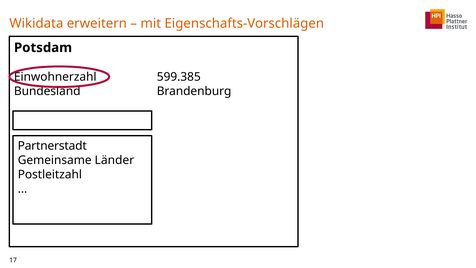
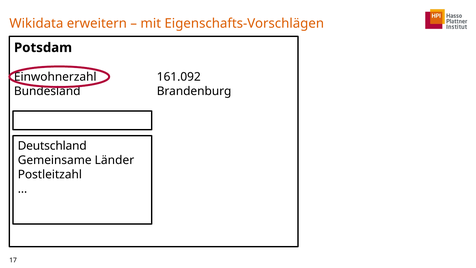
599.385: 599.385 -> 161.092
Partnerstadt: Partnerstadt -> Deutschland
